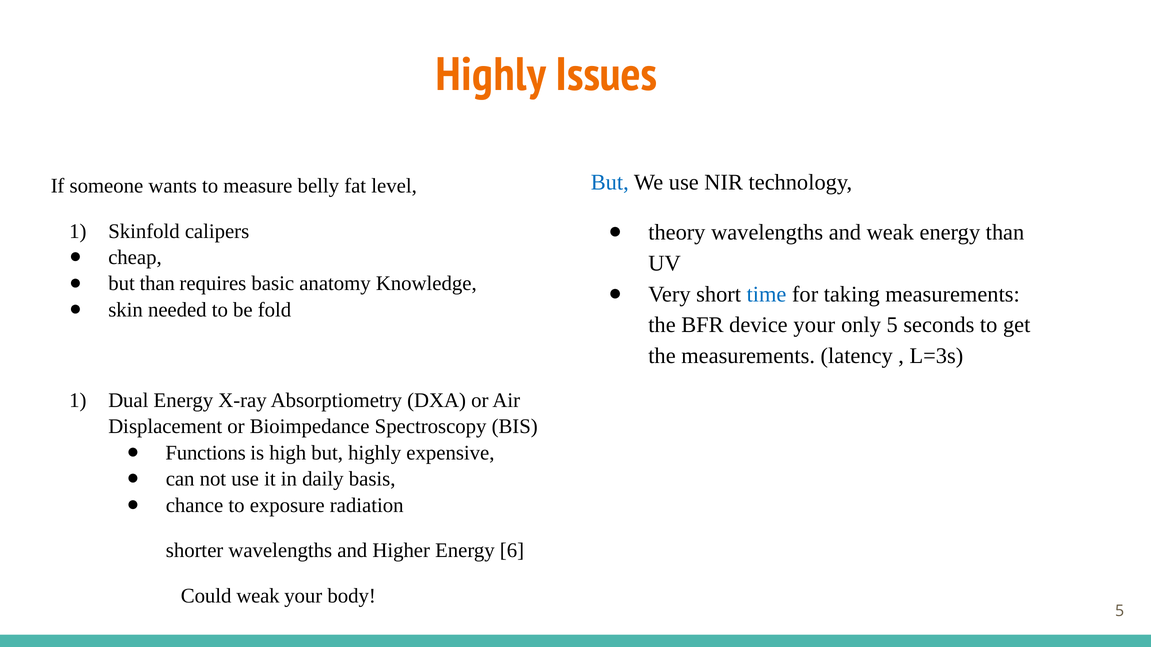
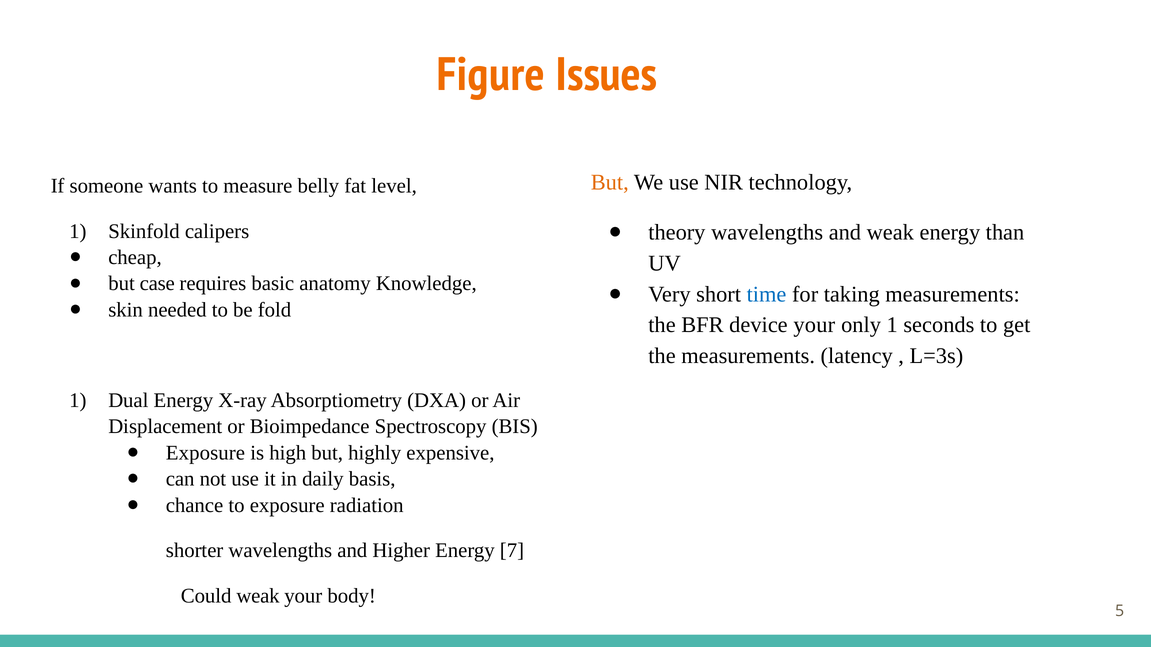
Highly at (491, 75): Highly -> Figure
But at (610, 183) colour: blue -> orange
but than: than -> case
only 5: 5 -> 1
Functions at (206, 453): Functions -> Exposure
6: 6 -> 7
